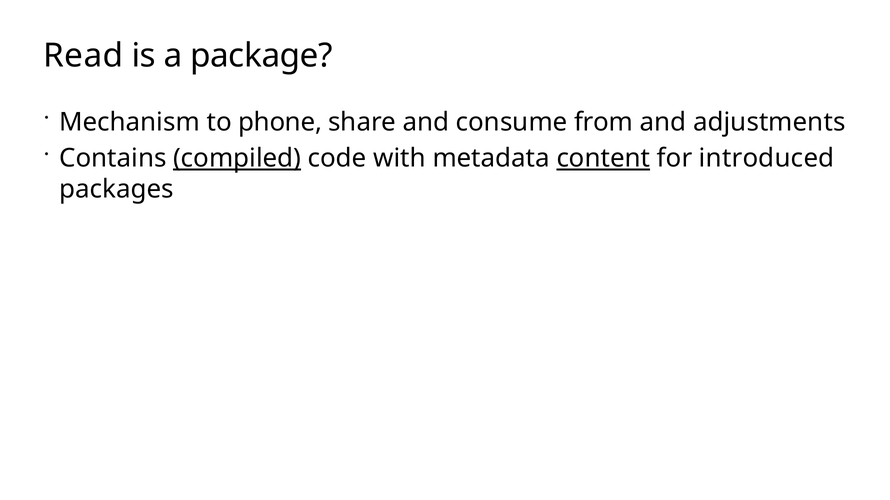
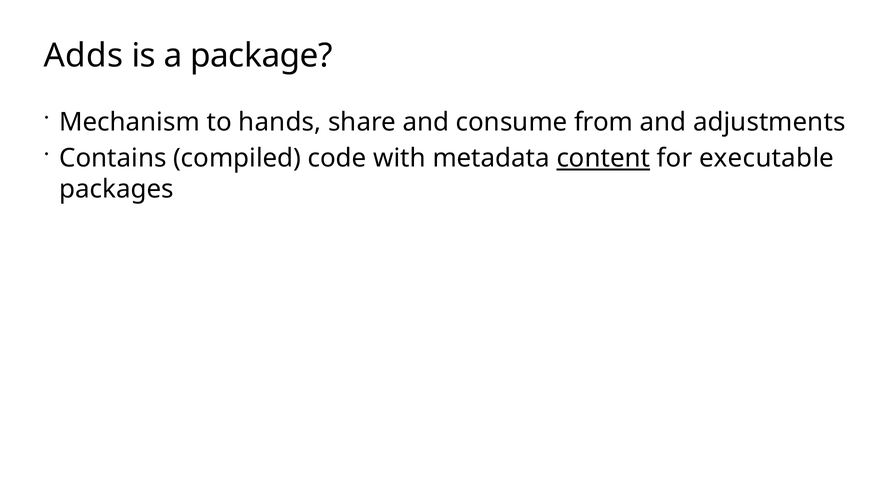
Read: Read -> Adds
phone: phone -> hands
compiled underline: present -> none
introduced: introduced -> executable
